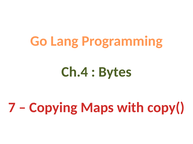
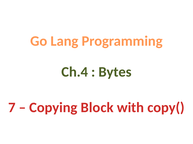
Maps: Maps -> Block
